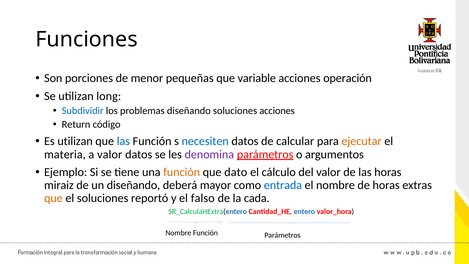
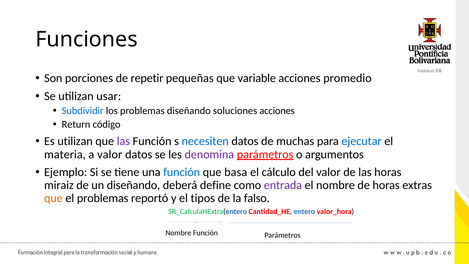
menor: menor -> repetir
operación: operación -> promedio
long: long -> usar
las at (123, 141) colour: blue -> purple
calcular: calcular -> muchas
ejecutar colour: orange -> blue
función at (182, 172) colour: orange -> blue
dato: dato -> basa
mayor: mayor -> define
entrada colour: blue -> purple
el soluciones: soluciones -> problemas
falso: falso -> tipos
cada: cada -> falso
